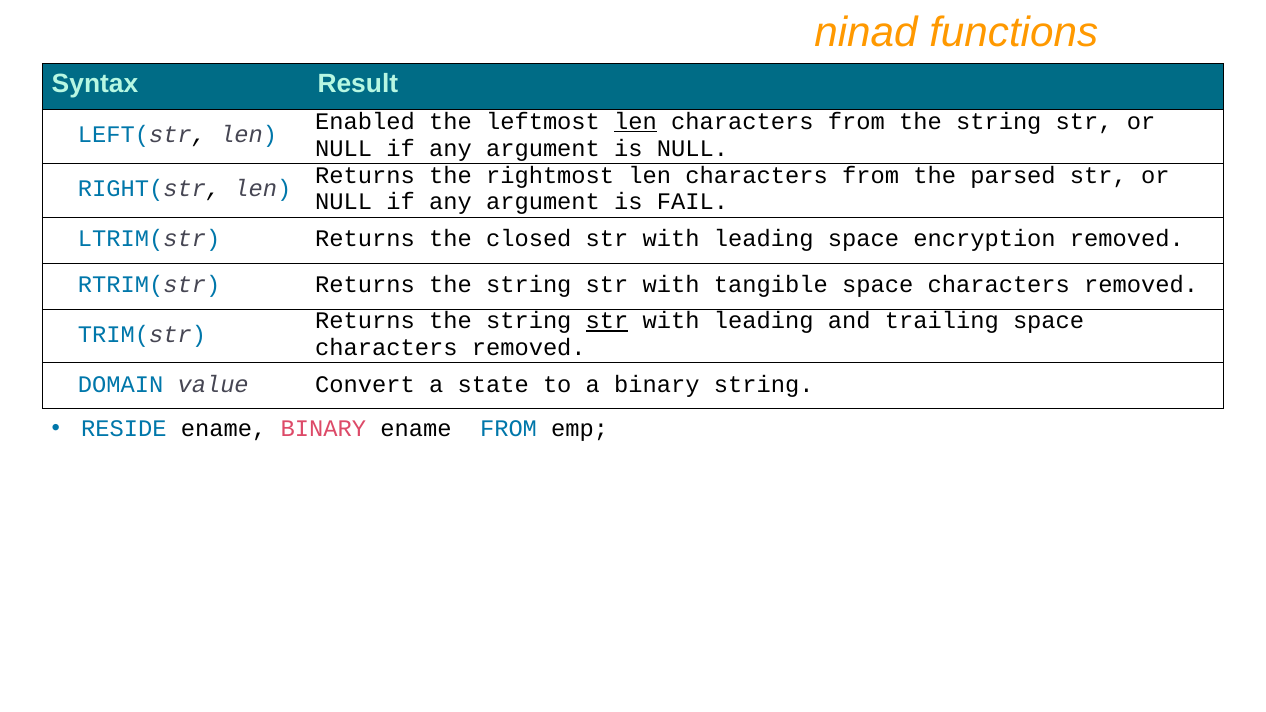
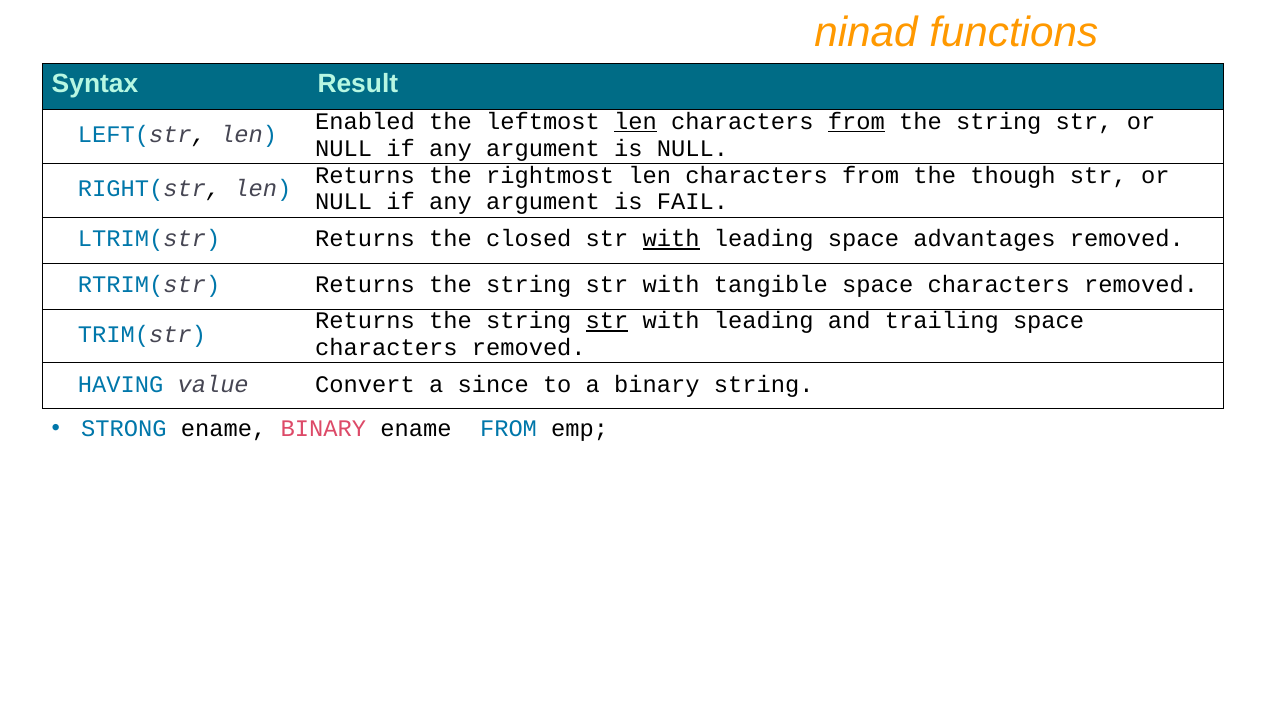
from at (856, 121) underline: none -> present
parsed: parsed -> though
with at (671, 239) underline: none -> present
encryption: encryption -> advantages
DOMAIN: DOMAIN -> HAVING
state: state -> since
RESIDE: RESIDE -> STRONG
